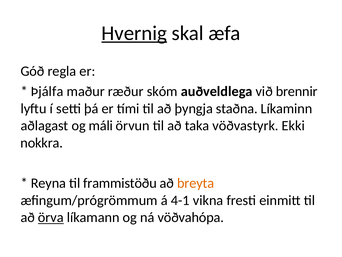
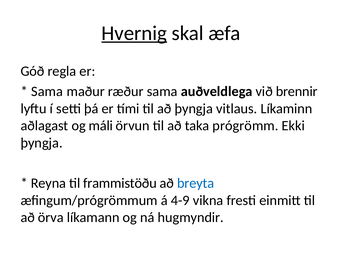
Þjálfa at (47, 91): Þjálfa -> Sama
ræður skóm: skóm -> sama
staðna: staðna -> vitlaus
vöðvastyrk: vöðvastyrk -> prógrömm
nokkra at (42, 143): nokkra -> þyngja
breyta colour: orange -> blue
4-1: 4-1 -> 4-9
örva underline: present -> none
vöðvahópa: vöðvahópa -> hugmyndir
